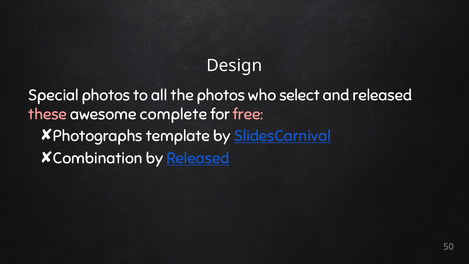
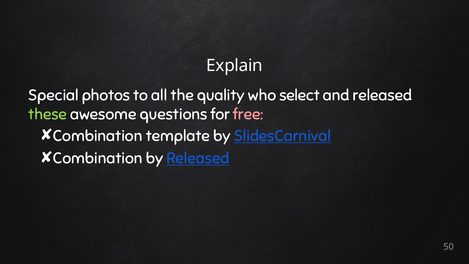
Design: Design -> Explain
the photos: photos -> quality
these colour: pink -> light green
complete: complete -> questions
Photographs at (98, 136): Photographs -> Combination
